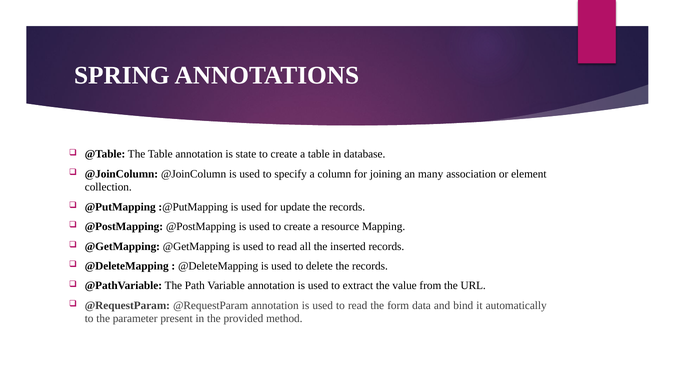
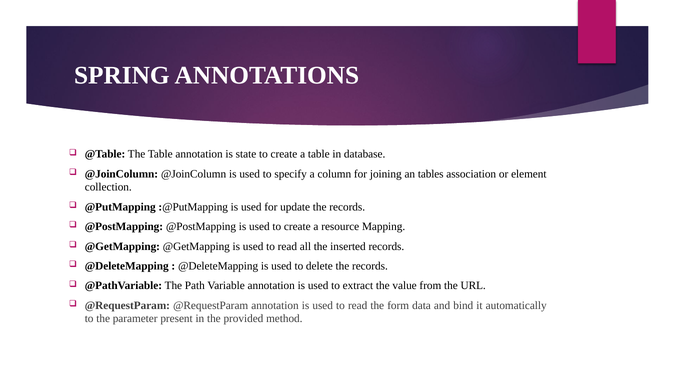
many: many -> tables
